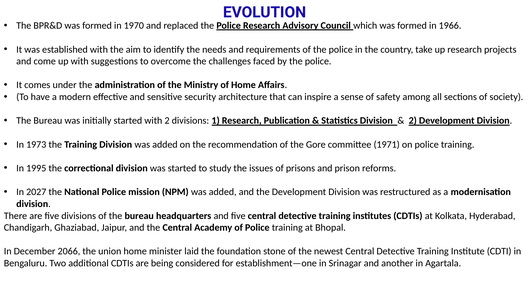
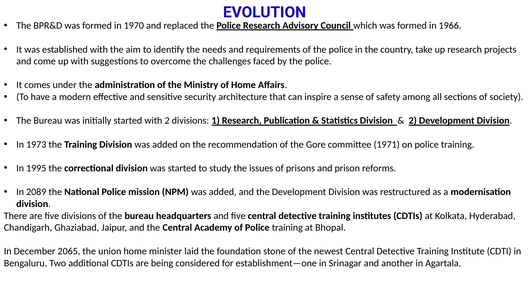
2027: 2027 -> 2089
2066: 2066 -> 2065
